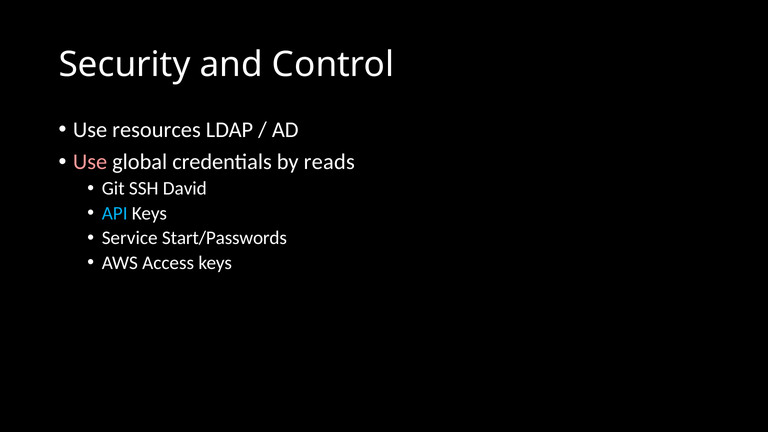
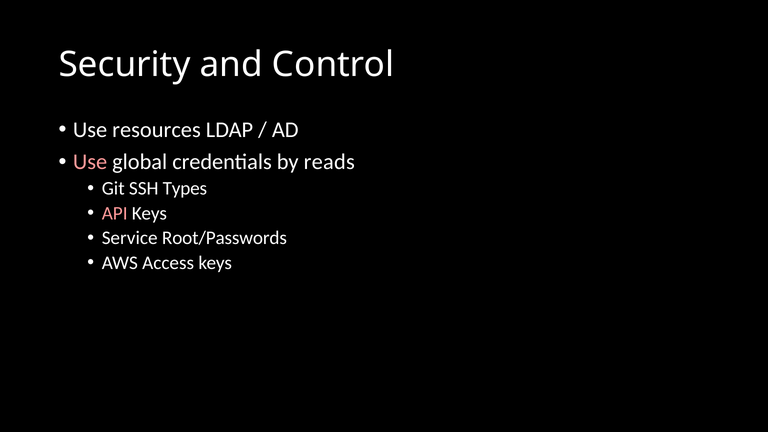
David: David -> Types
API colour: light blue -> pink
Start/Passwords: Start/Passwords -> Root/Passwords
